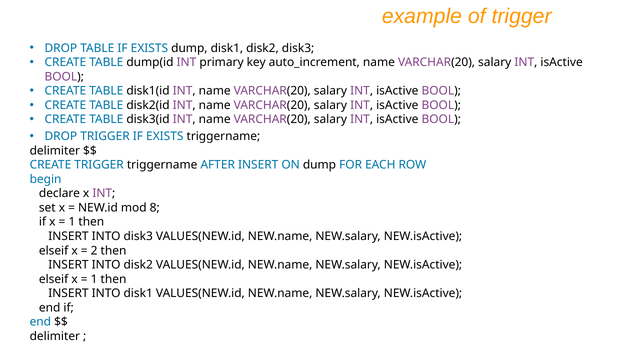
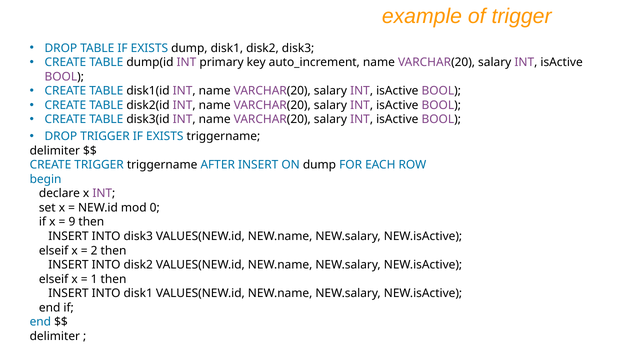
8: 8 -> 0
1 at (72, 223): 1 -> 9
